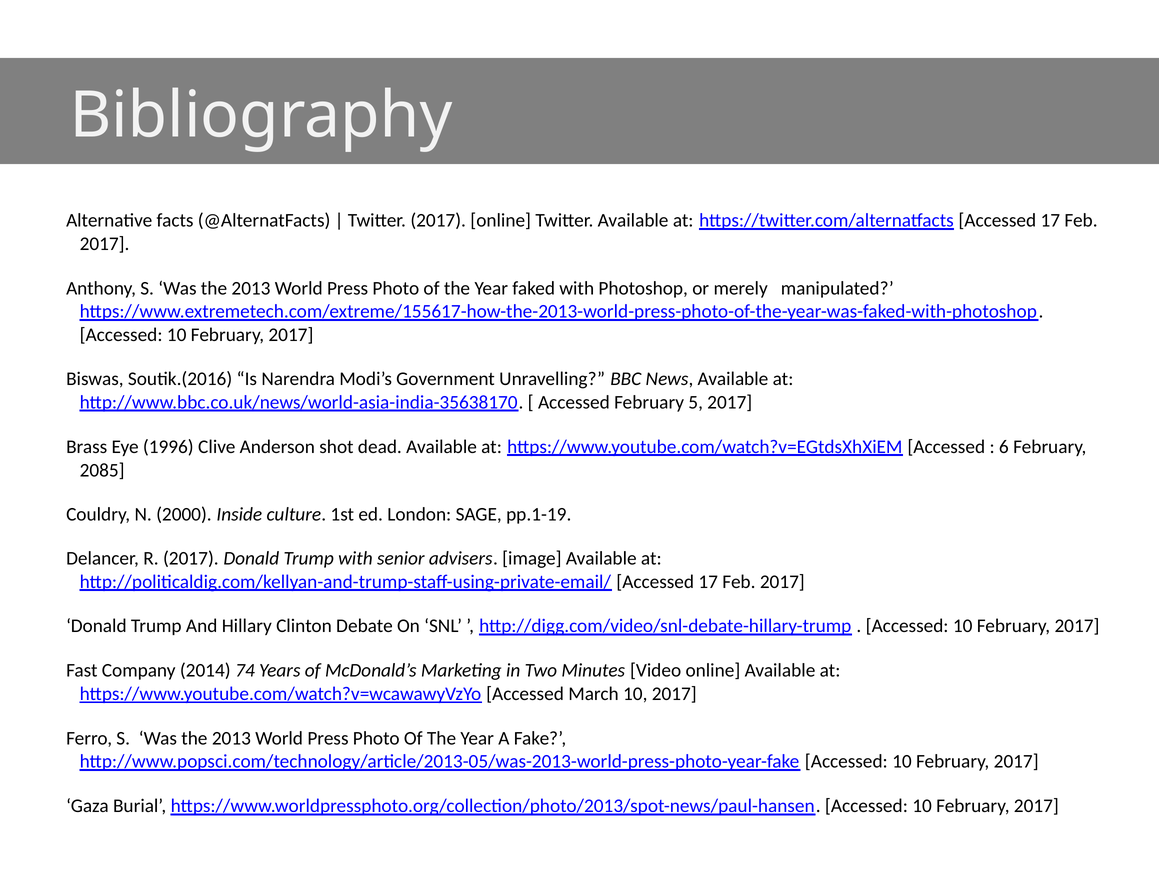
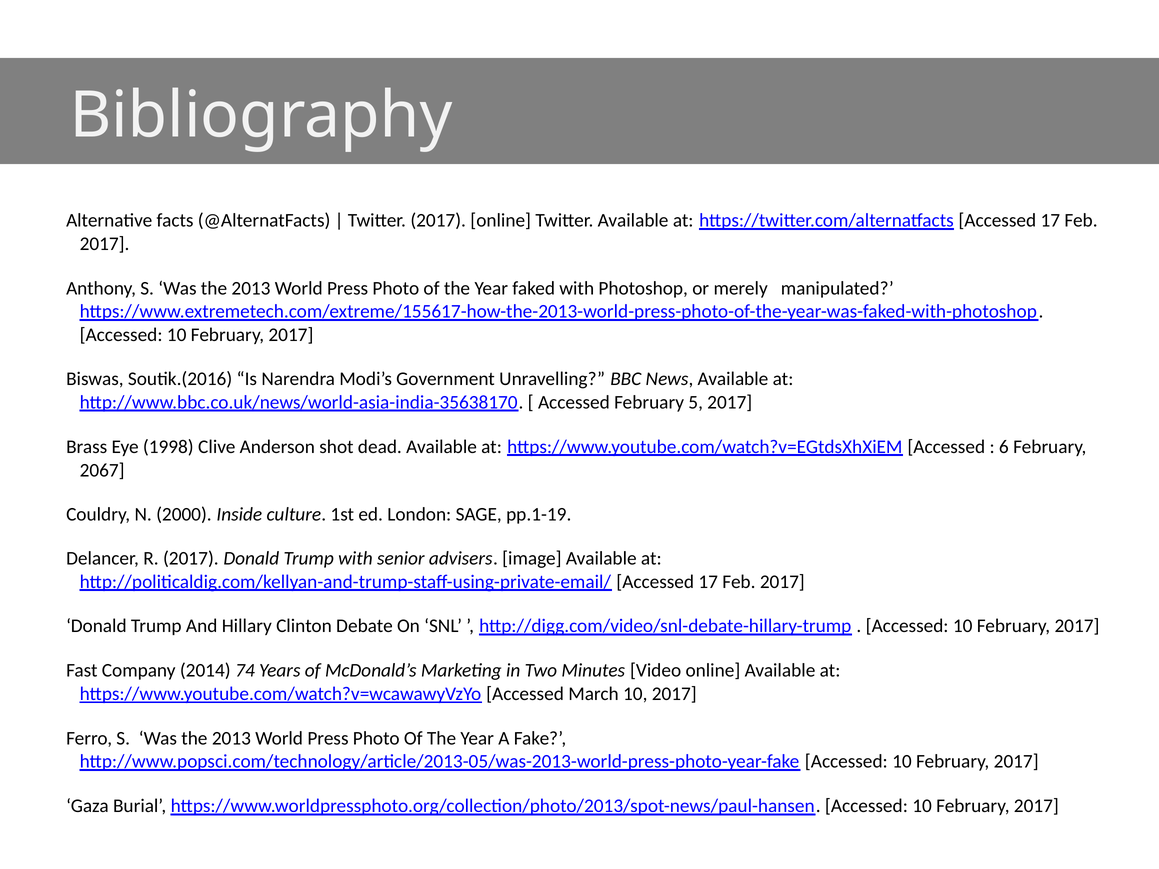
1996: 1996 -> 1998
2085: 2085 -> 2067
